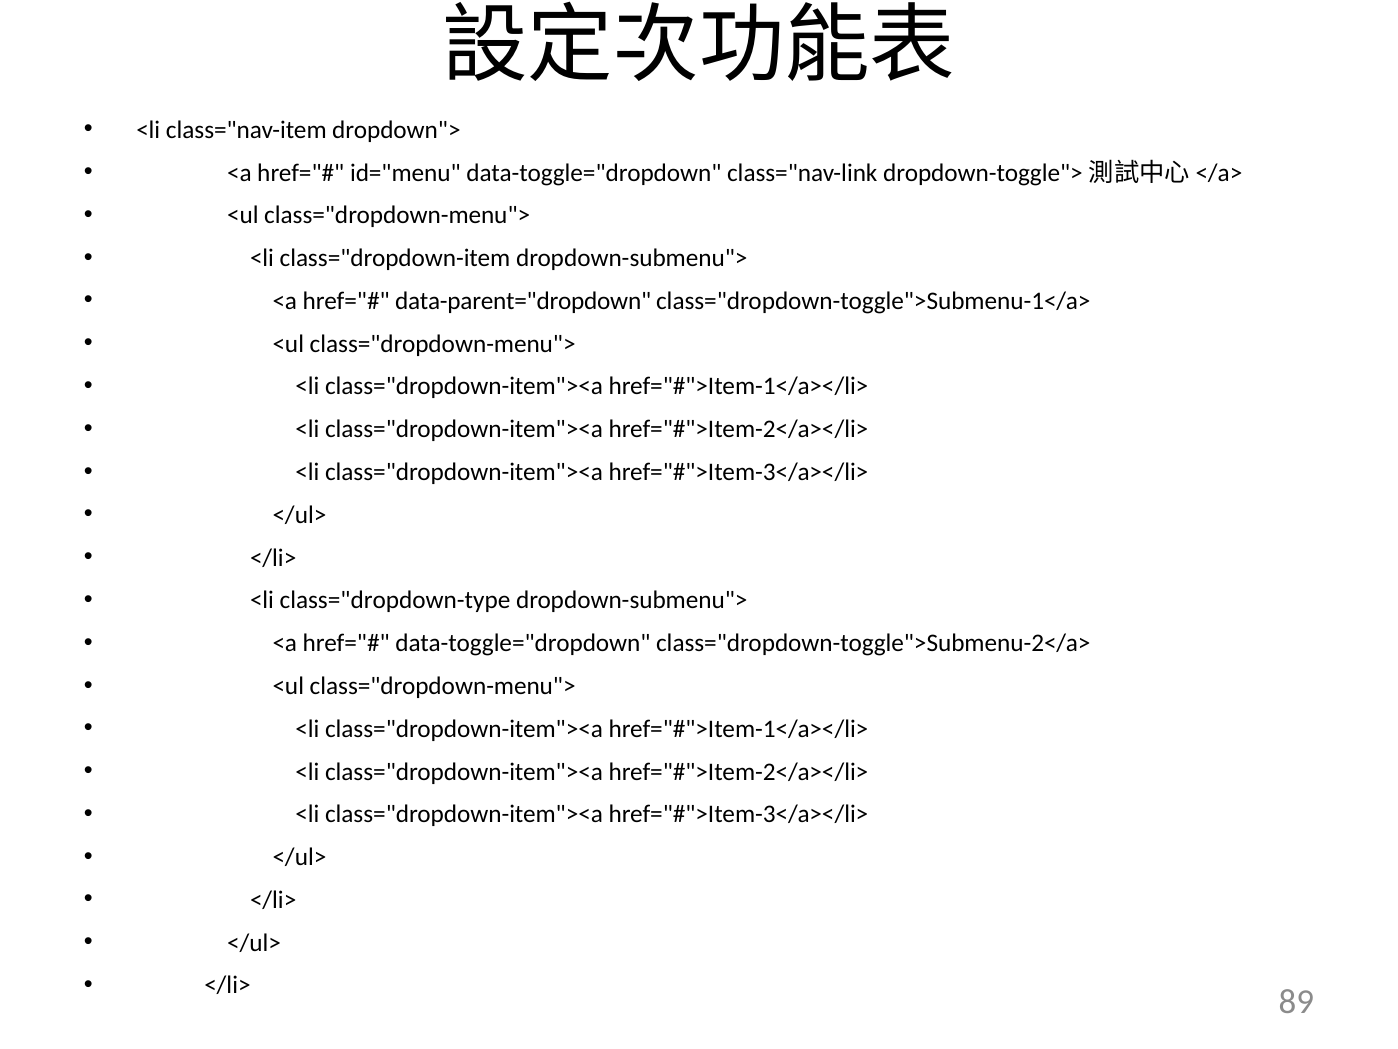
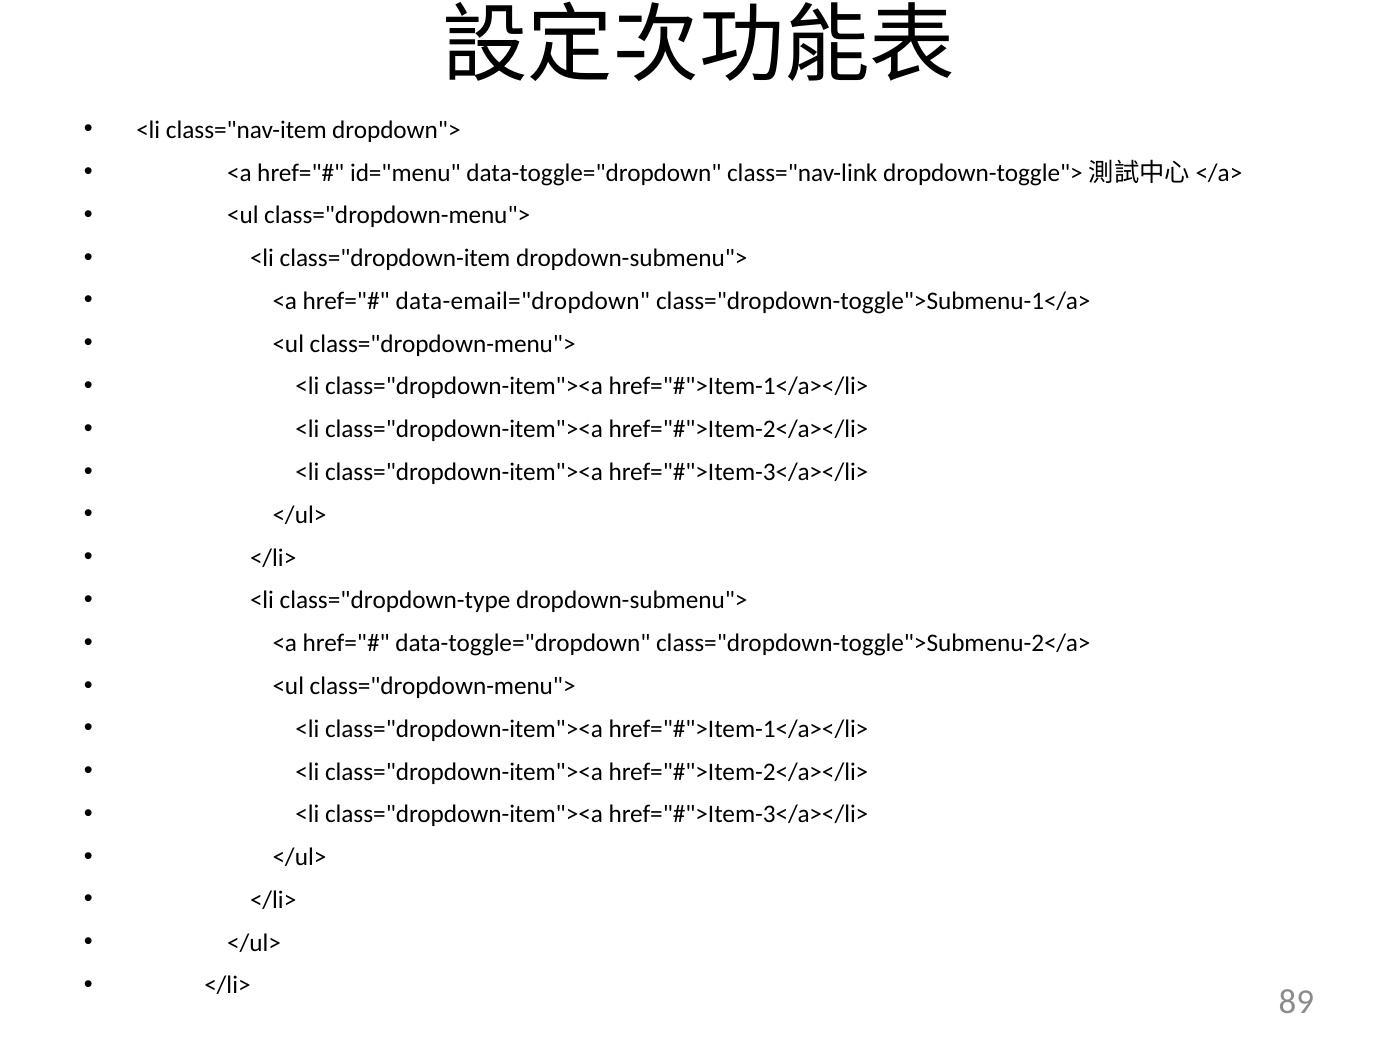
data-parent="dropdown: data-parent="dropdown -> data-email="dropdown
